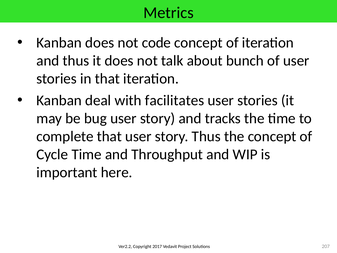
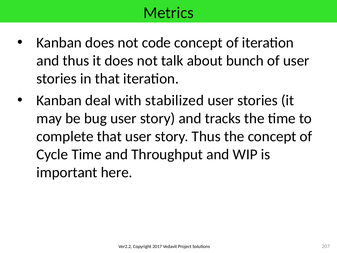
facilitates: facilitates -> stabilized
